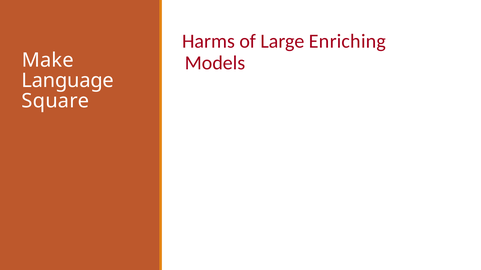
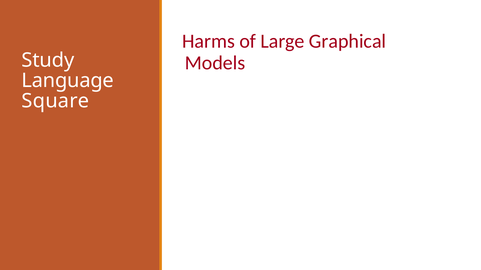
Enriching: Enriching -> Graphical
Make: Make -> Study
